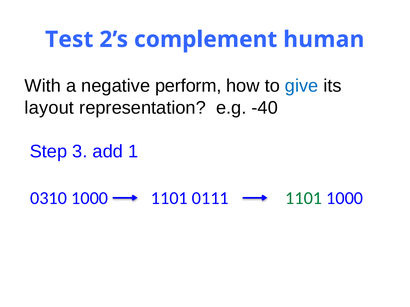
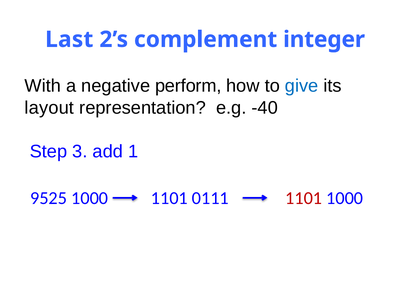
Test: Test -> Last
human: human -> integer
0310: 0310 -> 9525
1101 at (304, 199) colour: green -> red
